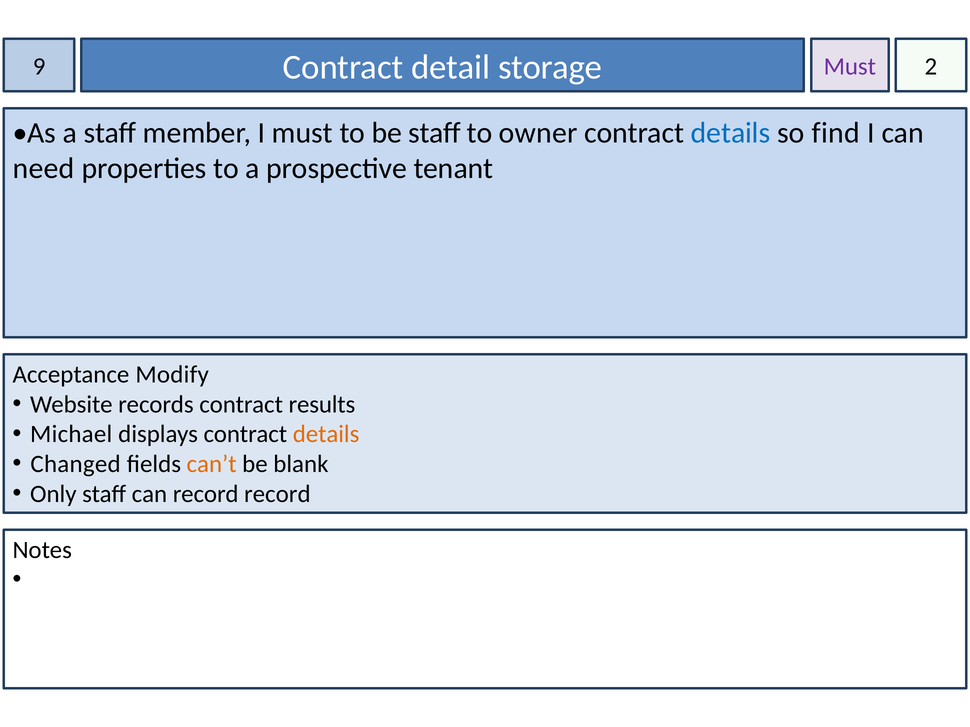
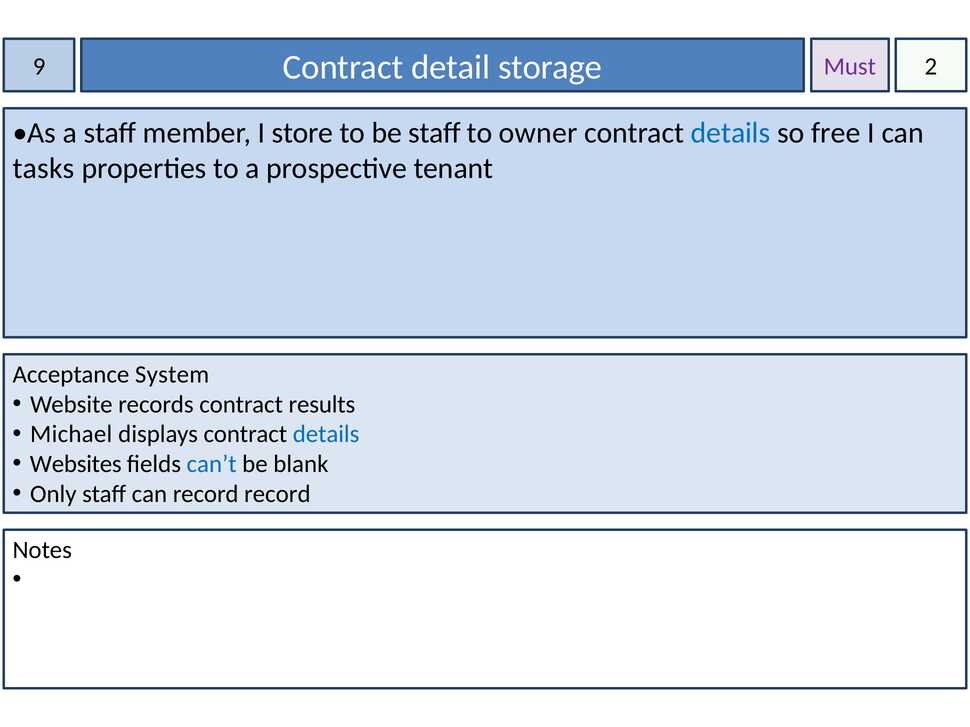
I must: must -> store
find: find -> free
need: need -> tasks
Modify: Modify -> System
details at (326, 434) colour: orange -> blue
Changed: Changed -> Websites
can’t colour: orange -> blue
